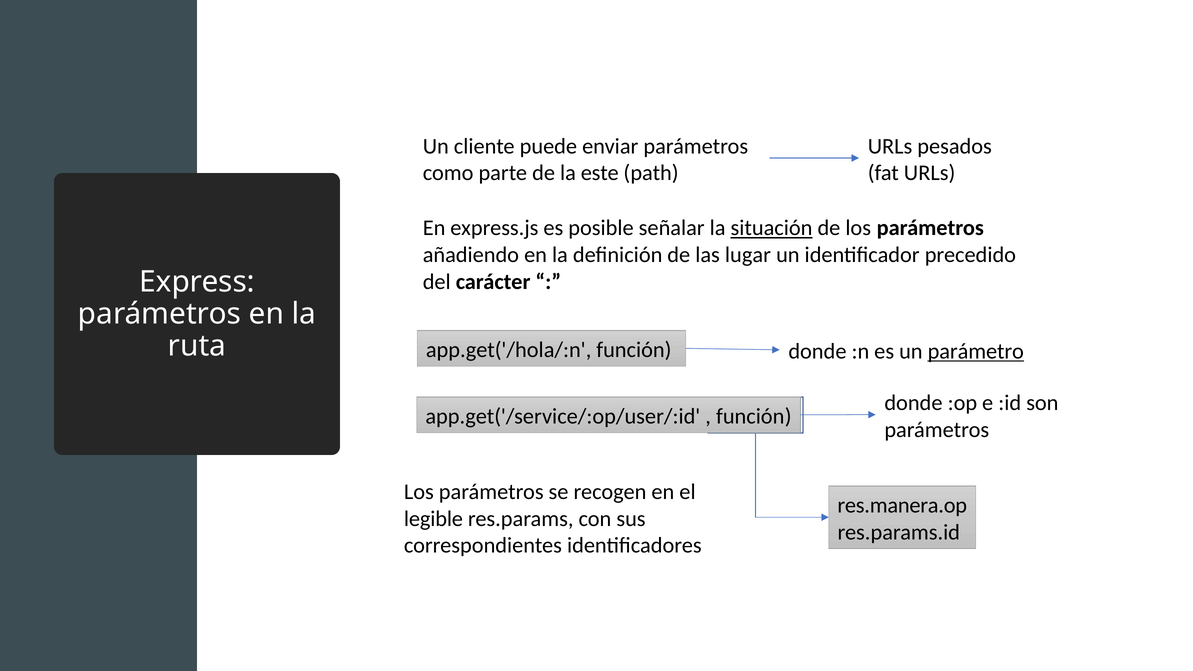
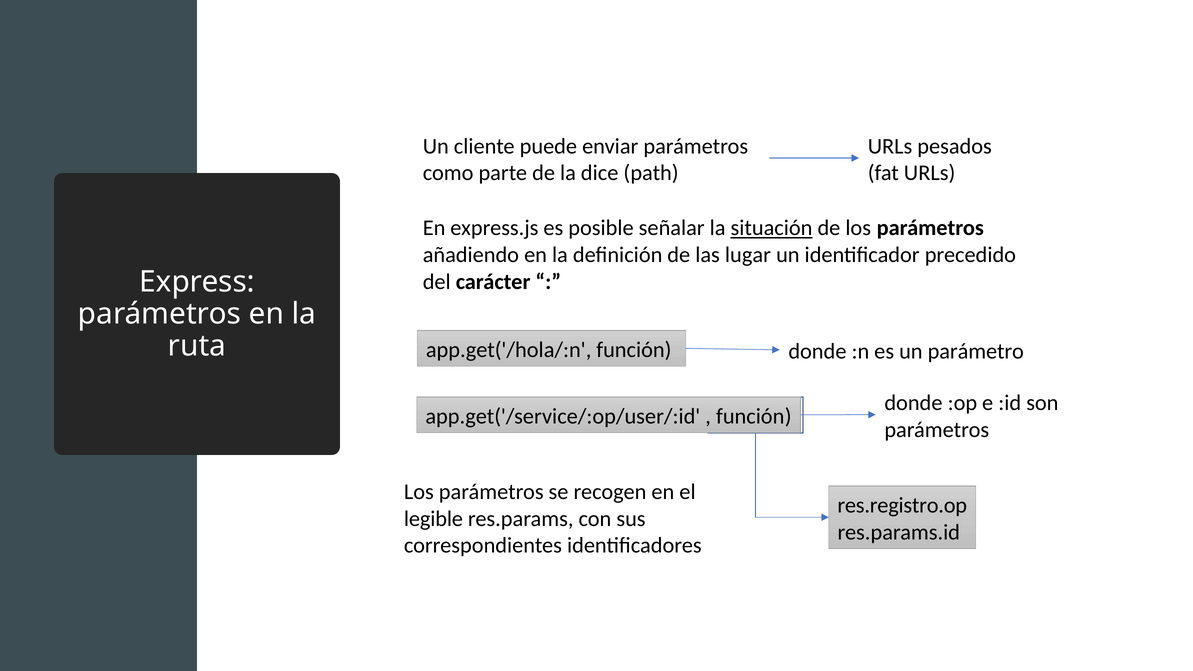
este: este -> dice
parámetro underline: present -> none
res.manera.op: res.manera.op -> res.registro.op
